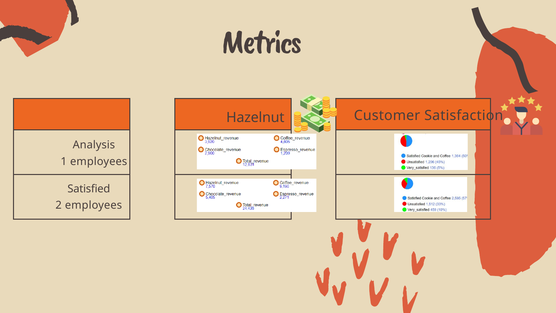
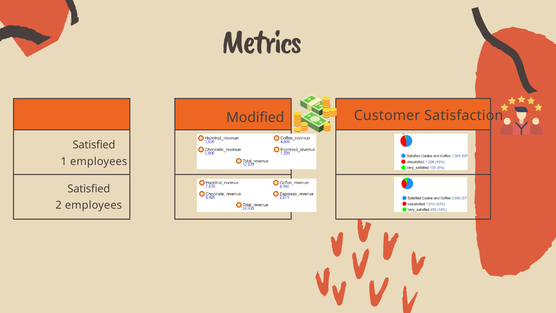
Hazelnut: Hazelnut -> Modified
Analysis at (94, 145): Analysis -> Satisfied
